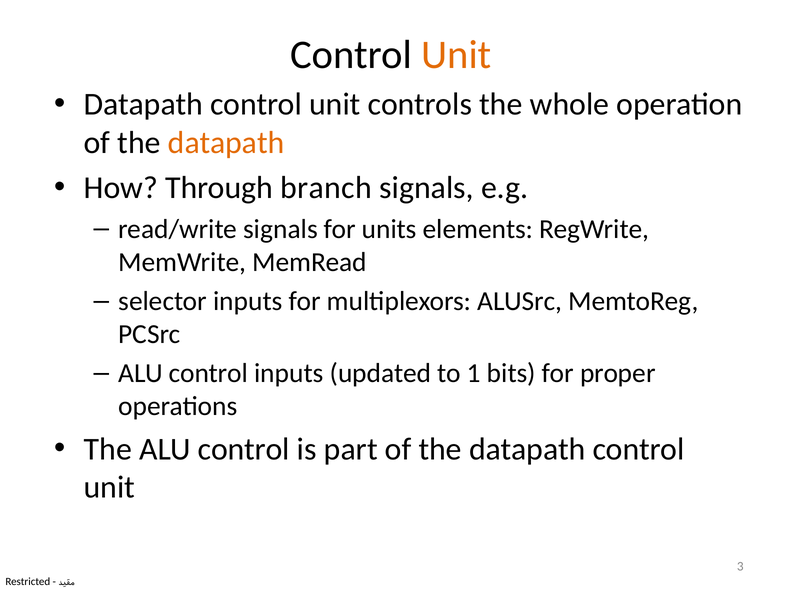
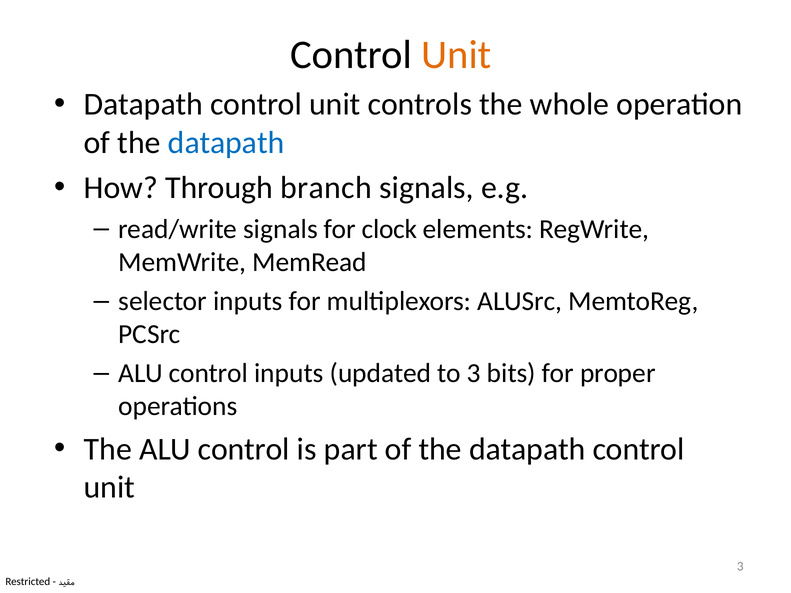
datapath at (226, 143) colour: orange -> blue
units: units -> clock
to 1: 1 -> 3
